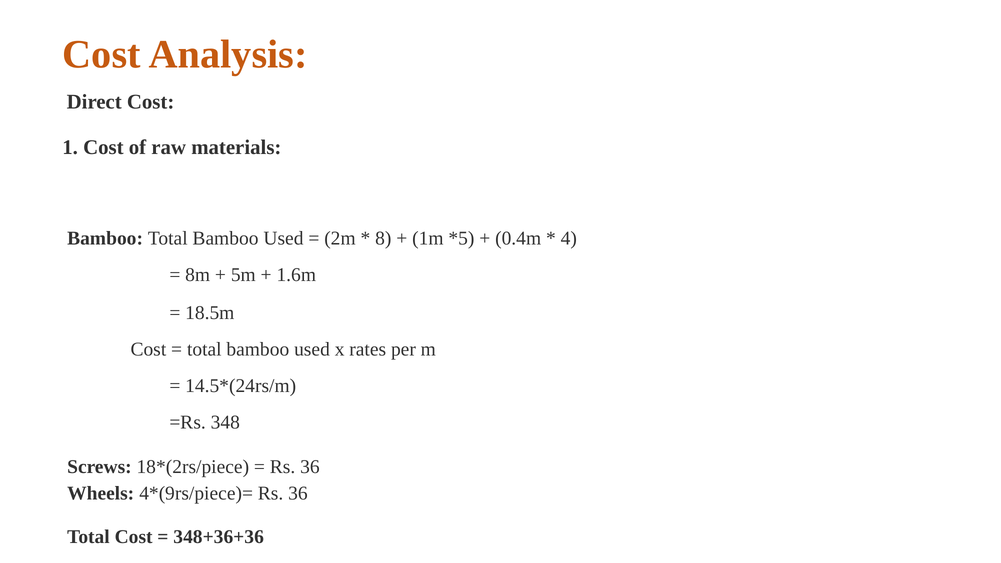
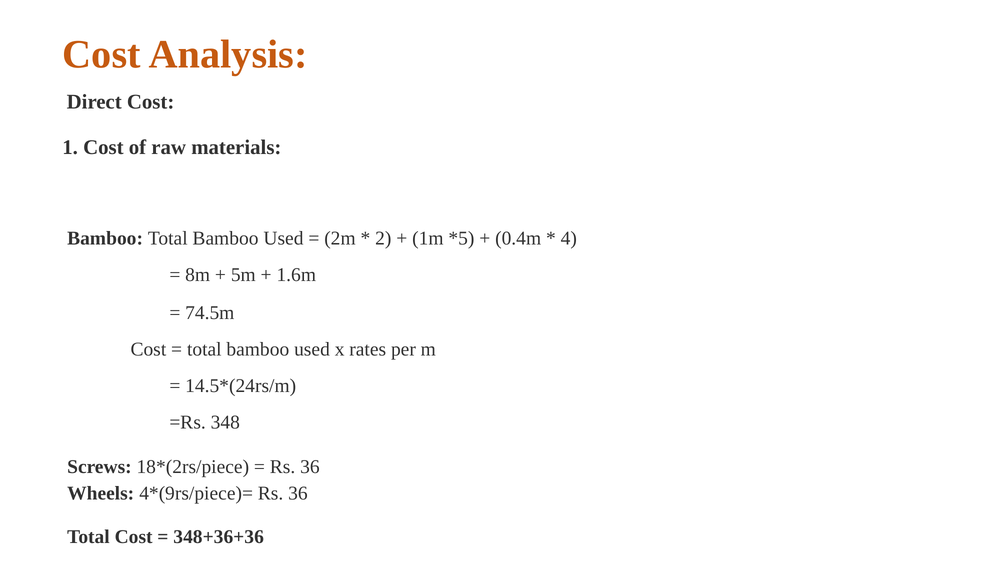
8: 8 -> 2
18.5m: 18.5m -> 74.5m
